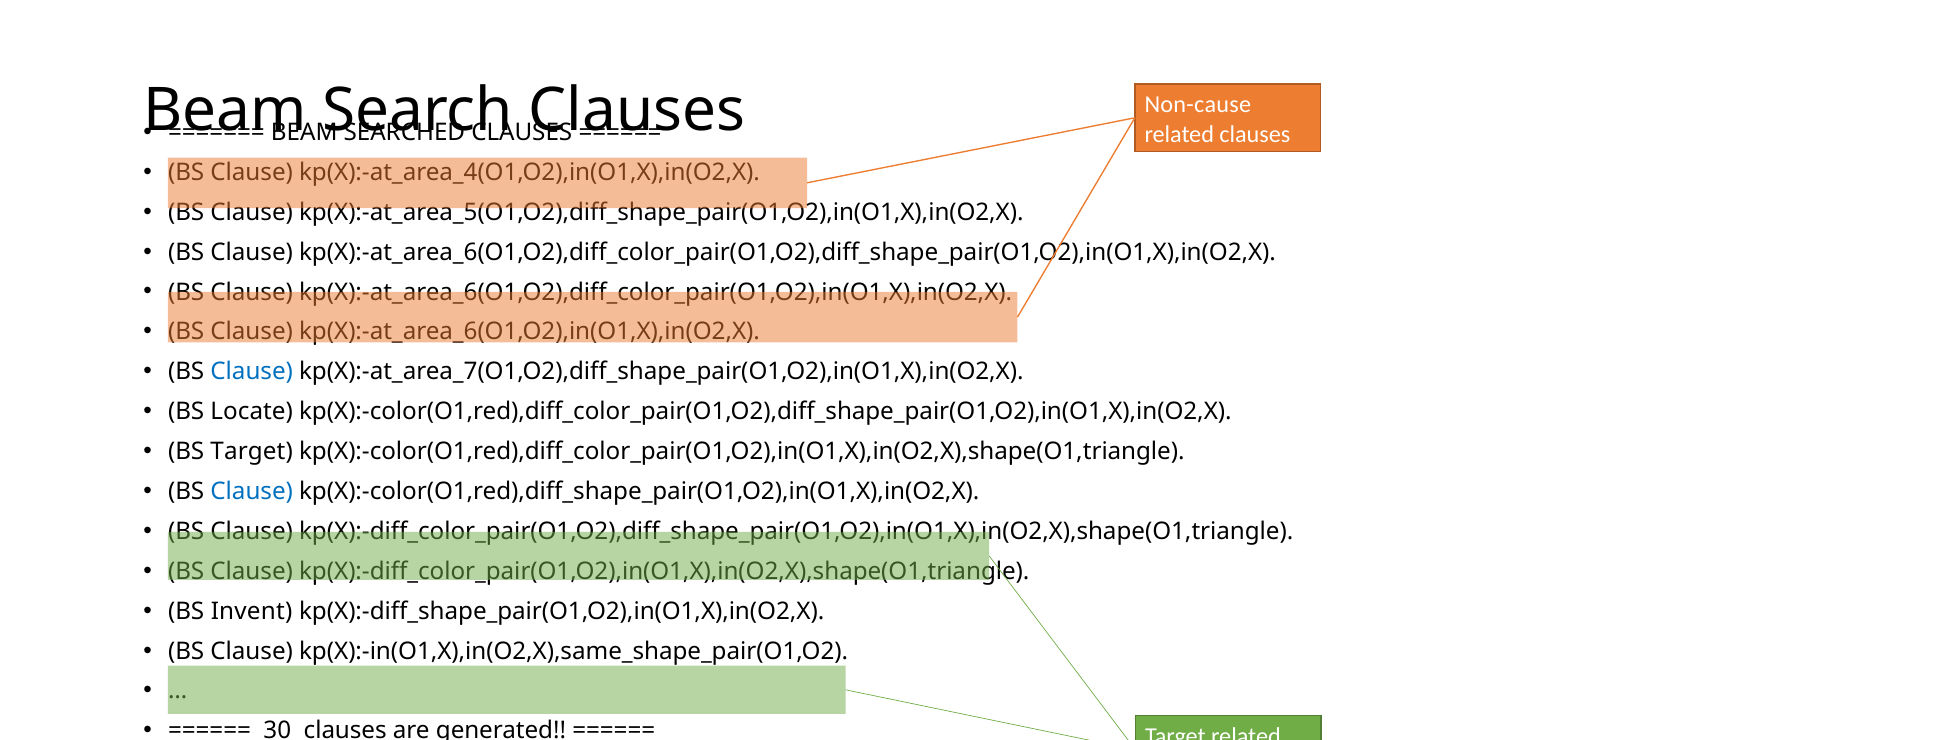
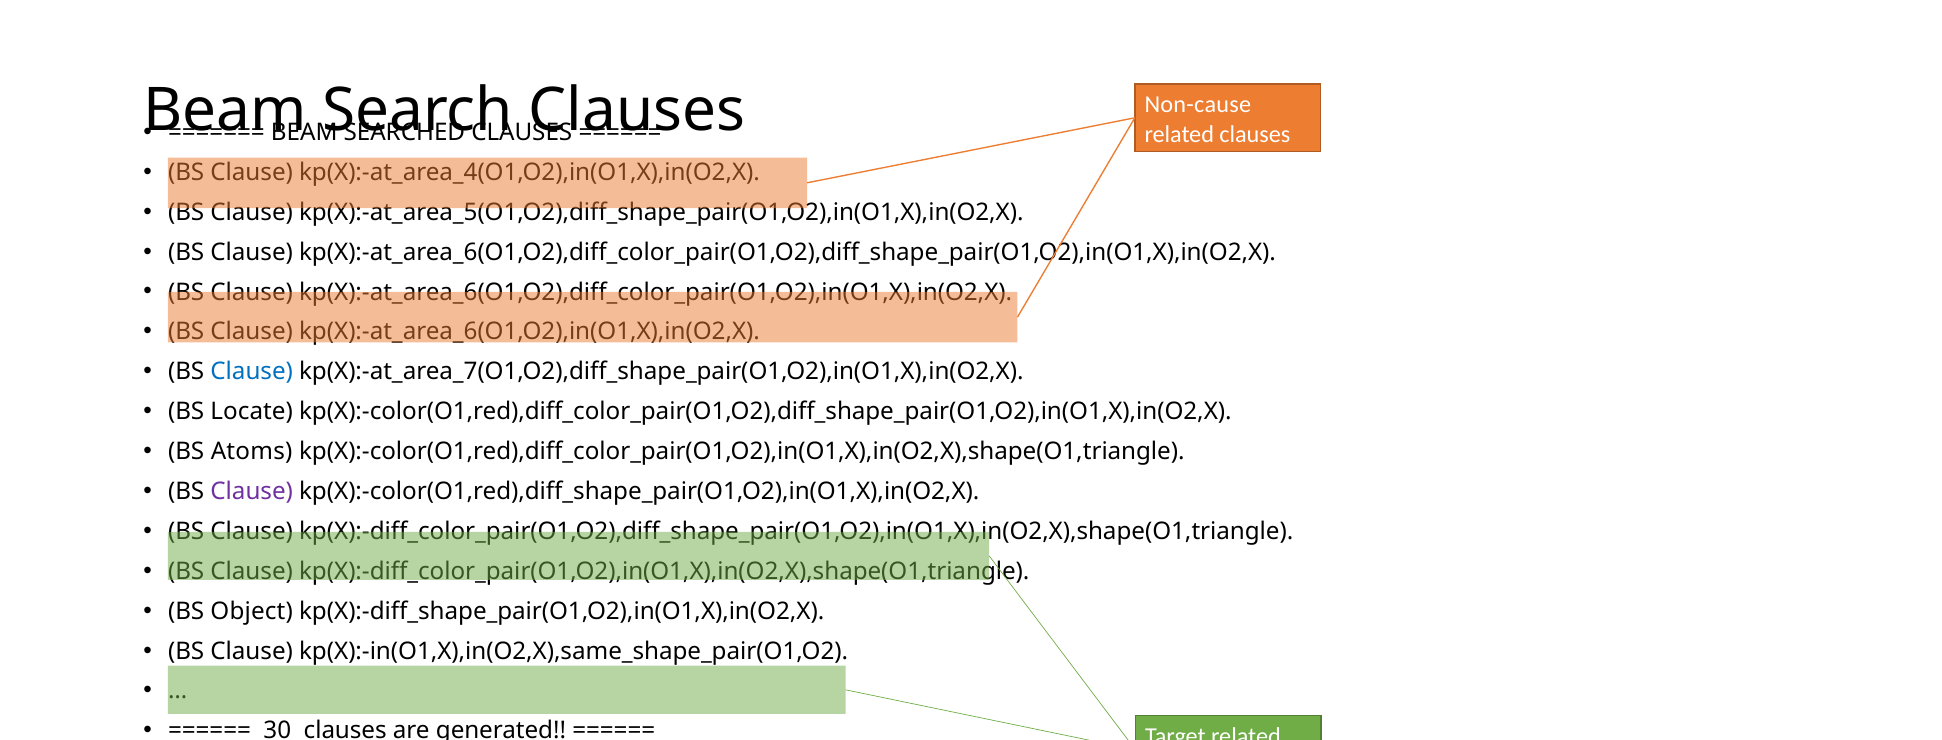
BS Target: Target -> Atoms
Clause at (252, 491) colour: blue -> purple
Invent: Invent -> Object
